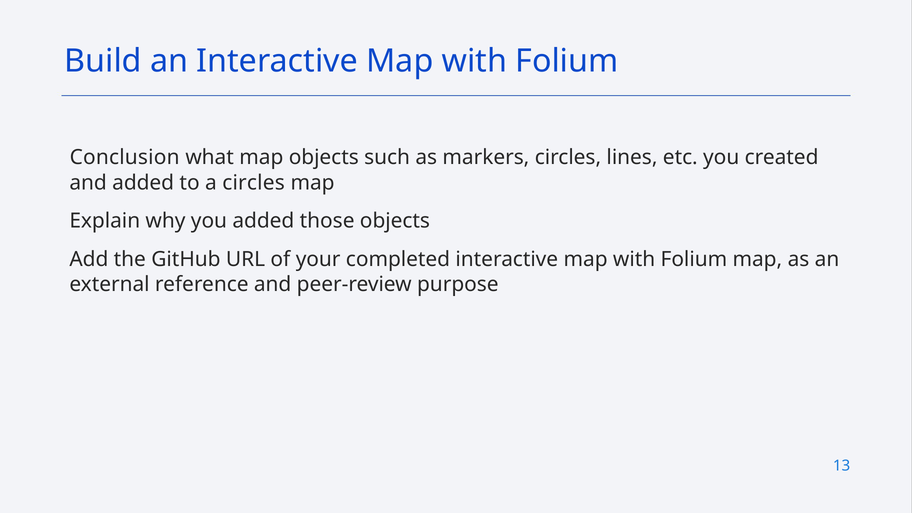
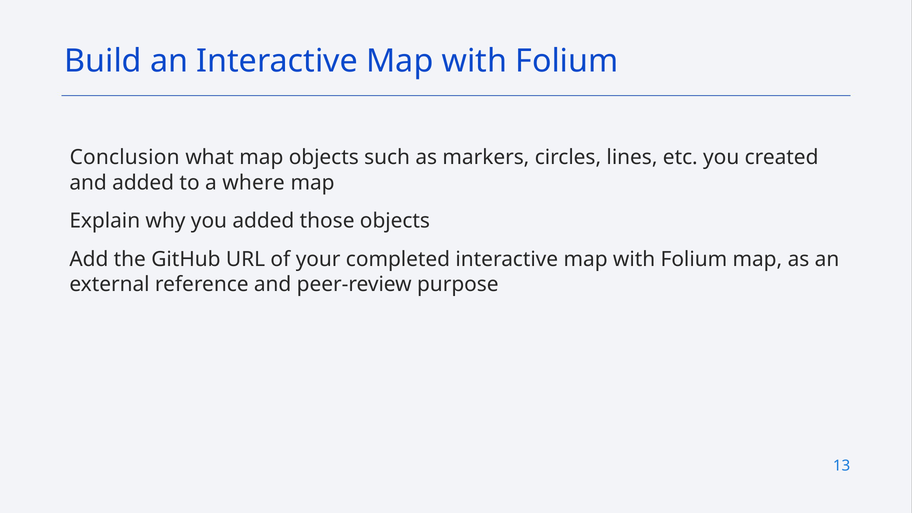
a circles: circles -> where
